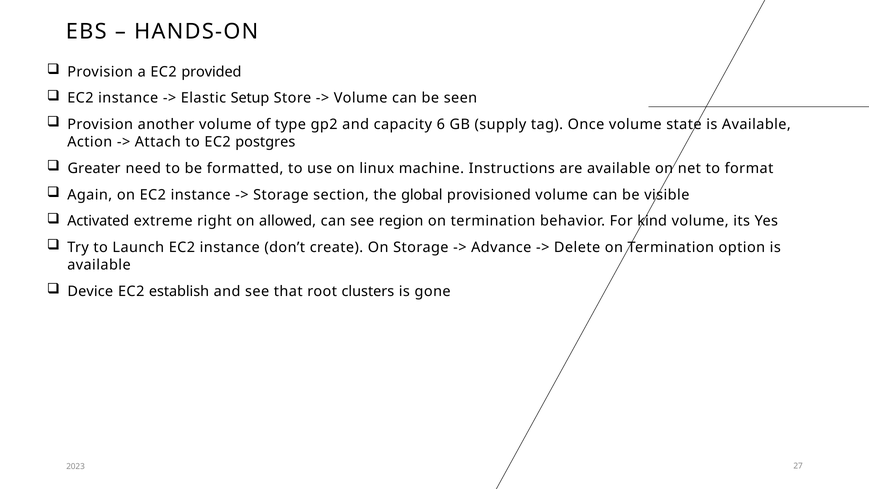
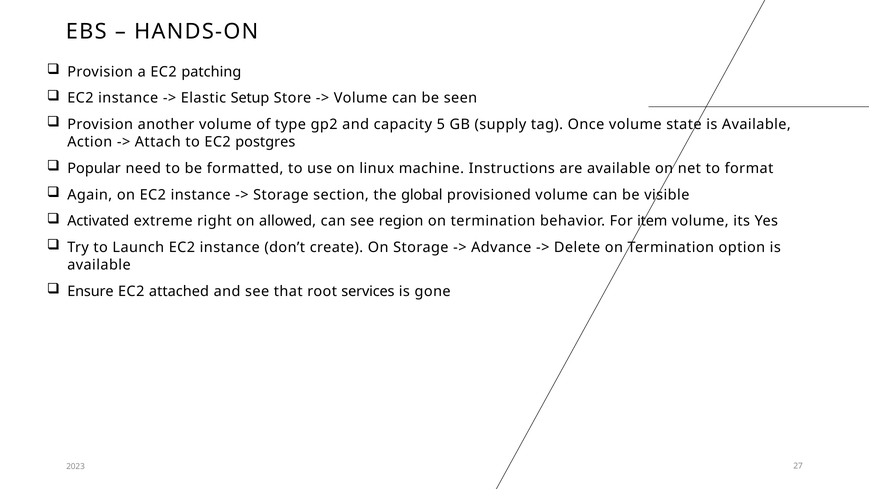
provided: provided -> patching
6: 6 -> 5
Greater: Greater -> Popular
kind: kind -> item
Device: Device -> Ensure
establish: establish -> attached
clusters: clusters -> services
